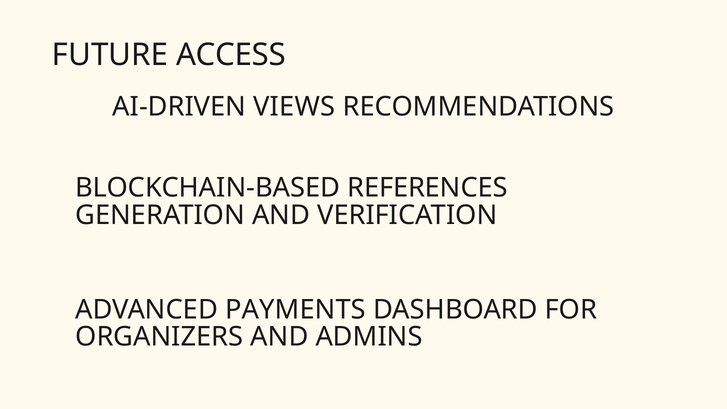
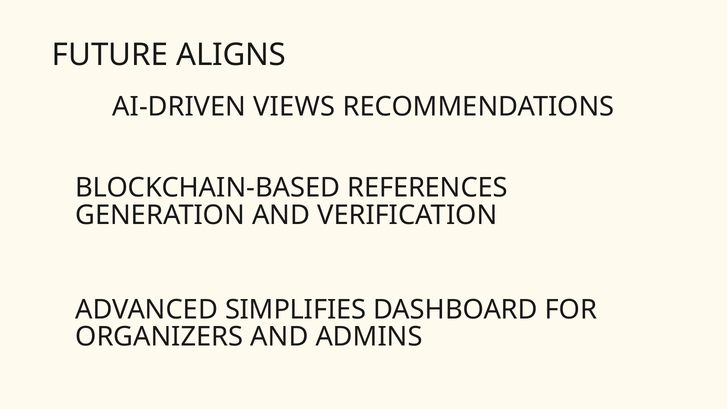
ACCESS: ACCESS -> ALIGNS
PAYMENTS: PAYMENTS -> SIMPLIFIES
